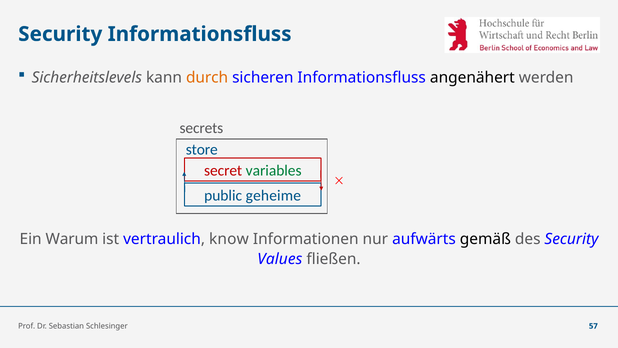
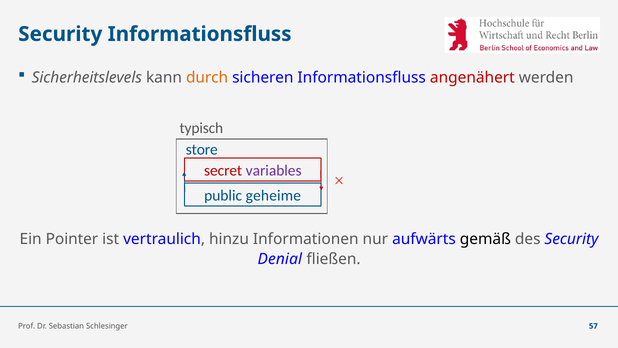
angenähert colour: black -> red
secrets: secrets -> typisch
variables colour: green -> purple
Warum: Warum -> Pointer
know: know -> hinzu
Values: Values -> Denial
